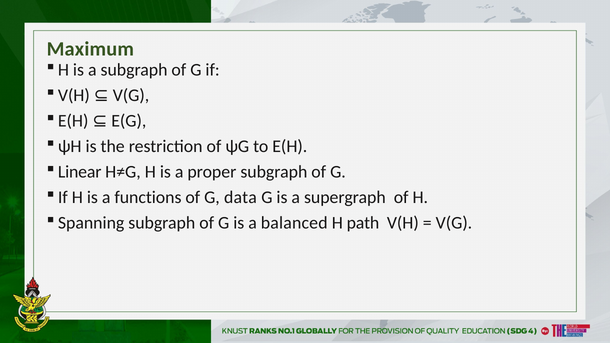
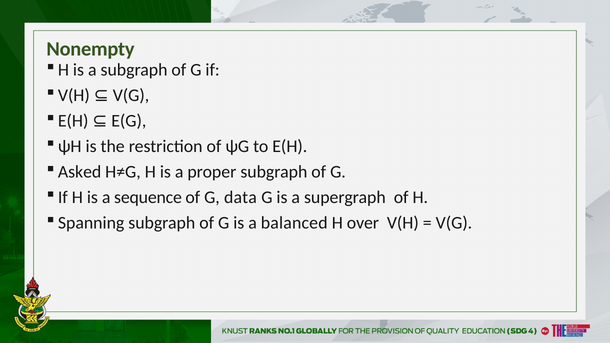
Maximum: Maximum -> Nonempty
Linear: Linear -> Asked
functions: functions -> sequence
path: path -> over
